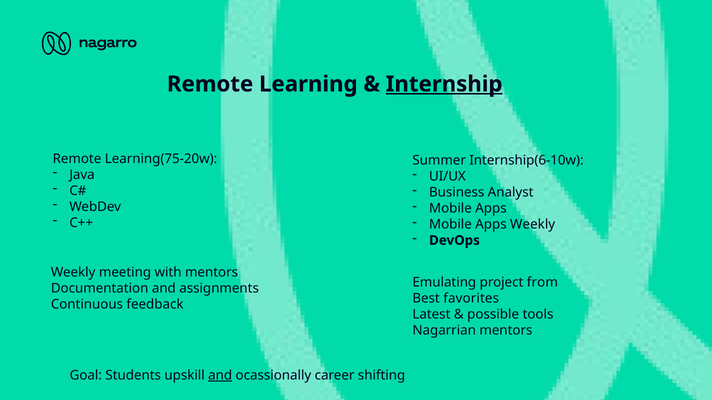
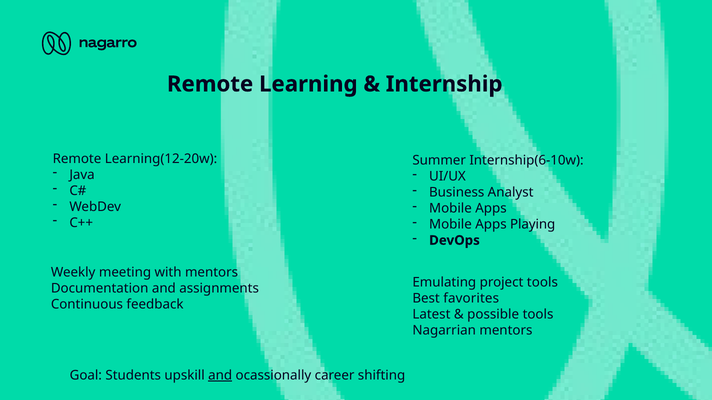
Internship underline: present -> none
Learning(75-20w: Learning(75-20w -> Learning(12-20w
Apps Weekly: Weekly -> Playing
project from: from -> tools
